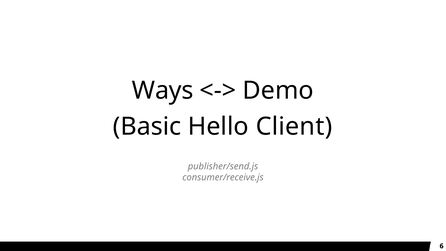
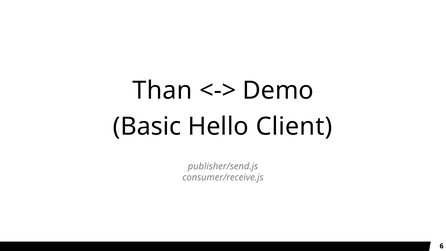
Ways: Ways -> Than
